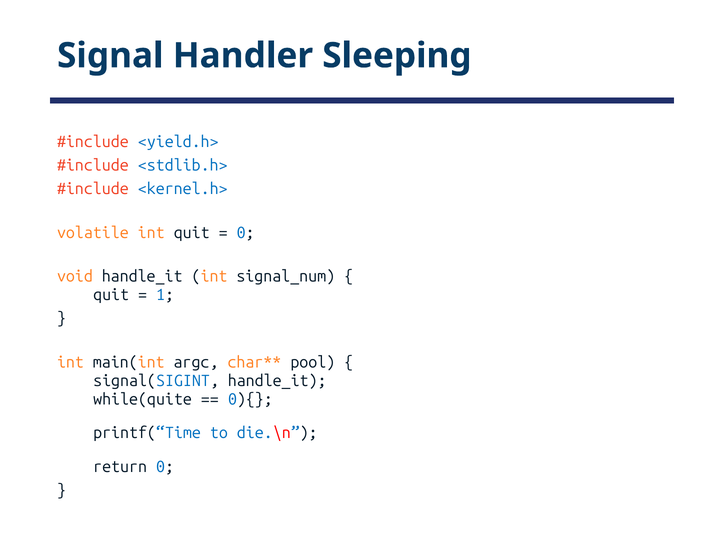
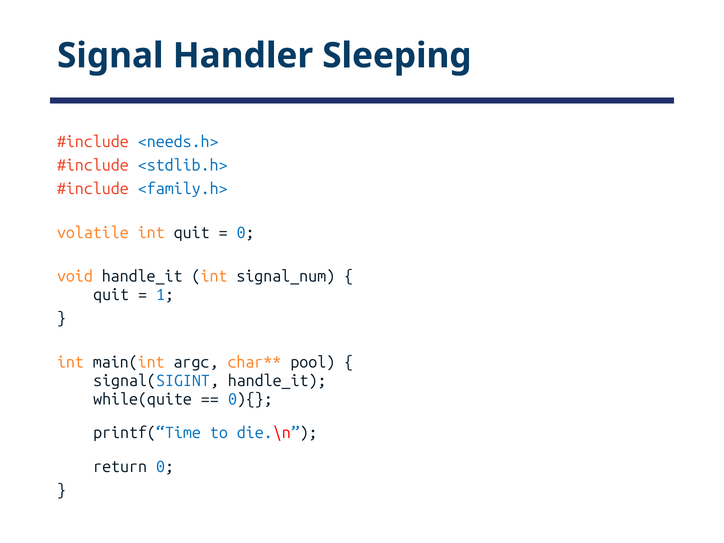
<yield.h>: <yield.h> -> <needs.h>
<kernel.h>: <kernel.h> -> <family.h>
